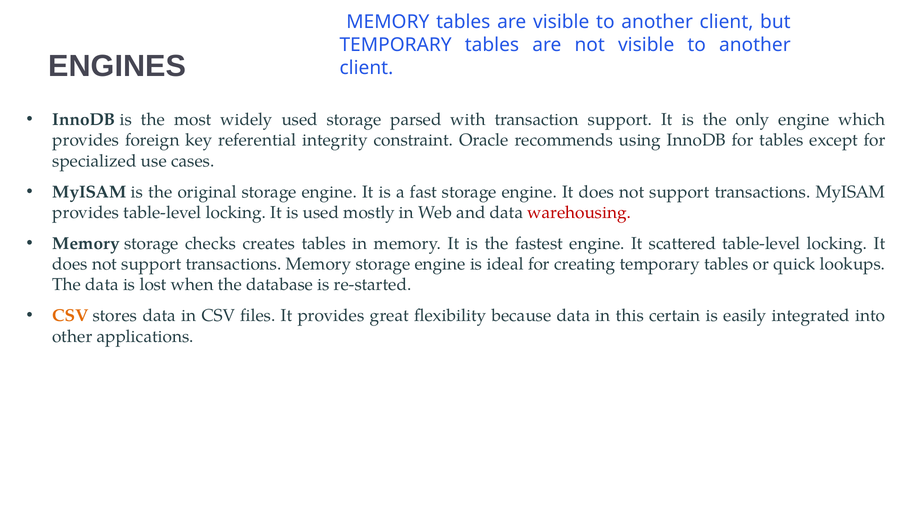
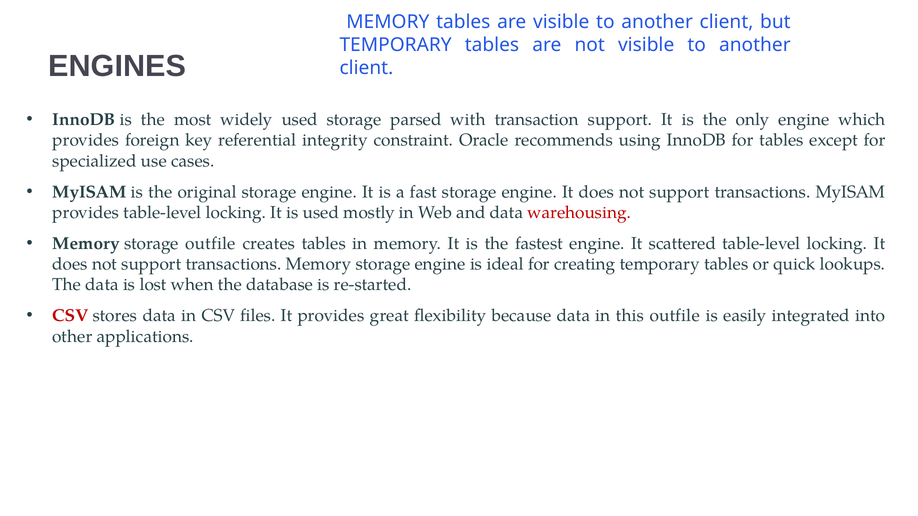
storage checks: checks -> outfile
CSV at (71, 316) colour: orange -> red
this certain: certain -> outfile
